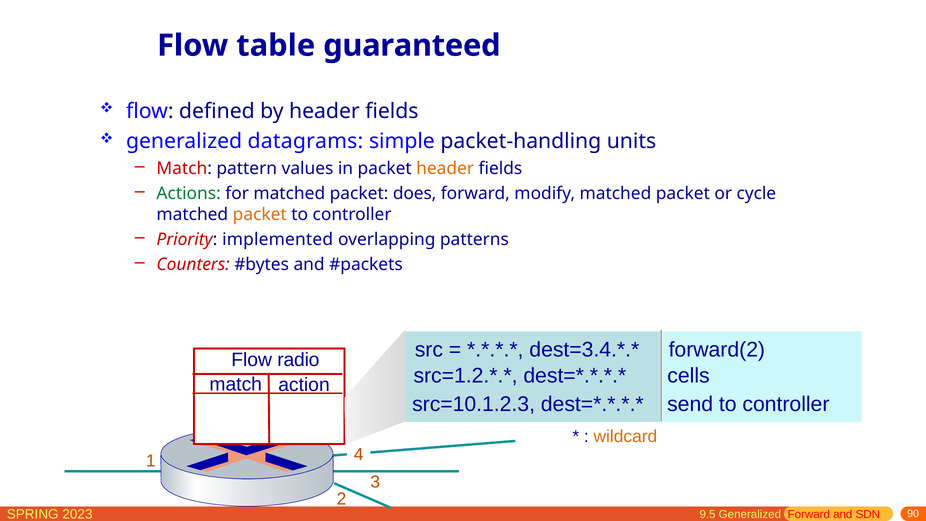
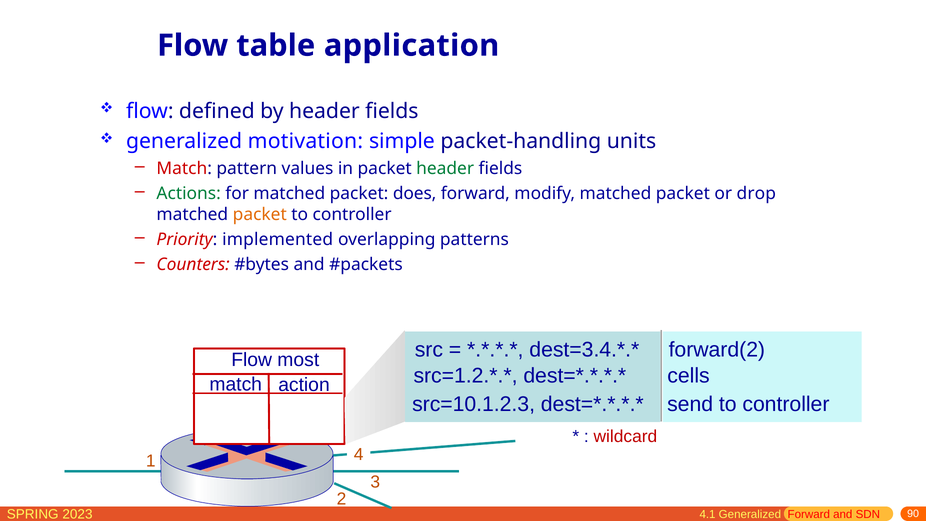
guaranteed: guaranteed -> application
datagrams: datagrams -> motivation
header at (445, 169) colour: orange -> green
cycle: cycle -> drop
radio: radio -> most
wildcard colour: orange -> red
9.5: 9.5 -> 4.1
